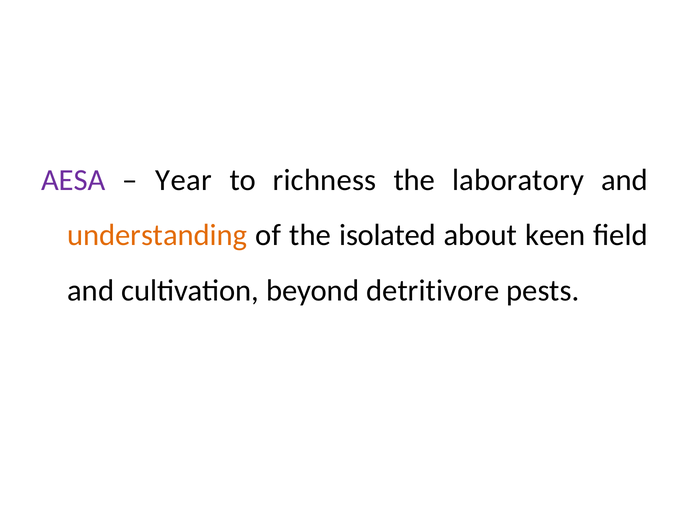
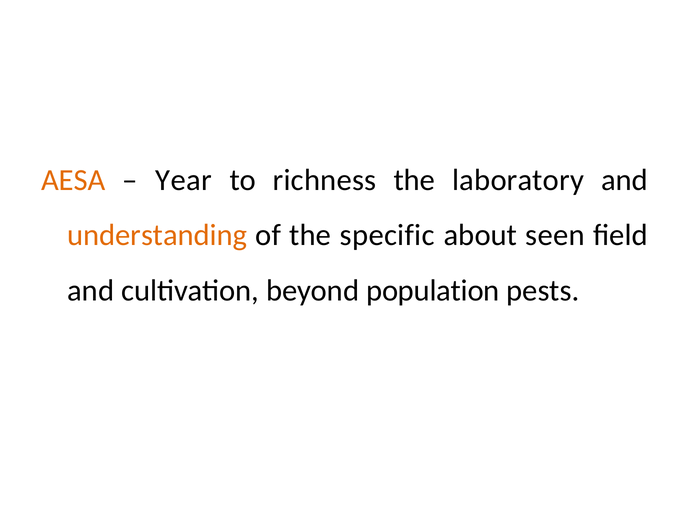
AESA colour: purple -> orange
isolated: isolated -> specific
keen: keen -> seen
detritivore: detritivore -> population
